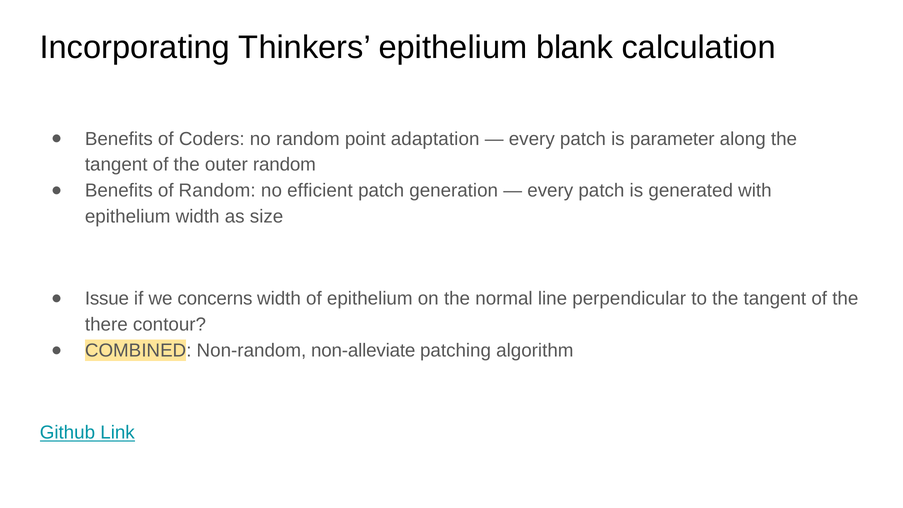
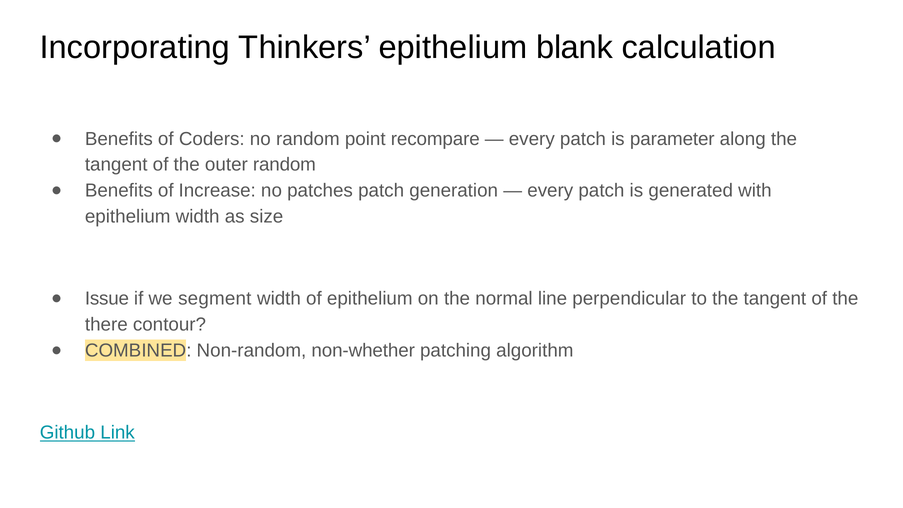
adaptation: adaptation -> recompare
of Random: Random -> Increase
efficient: efficient -> patches
concerns: concerns -> segment
non-alleviate: non-alleviate -> non-whether
